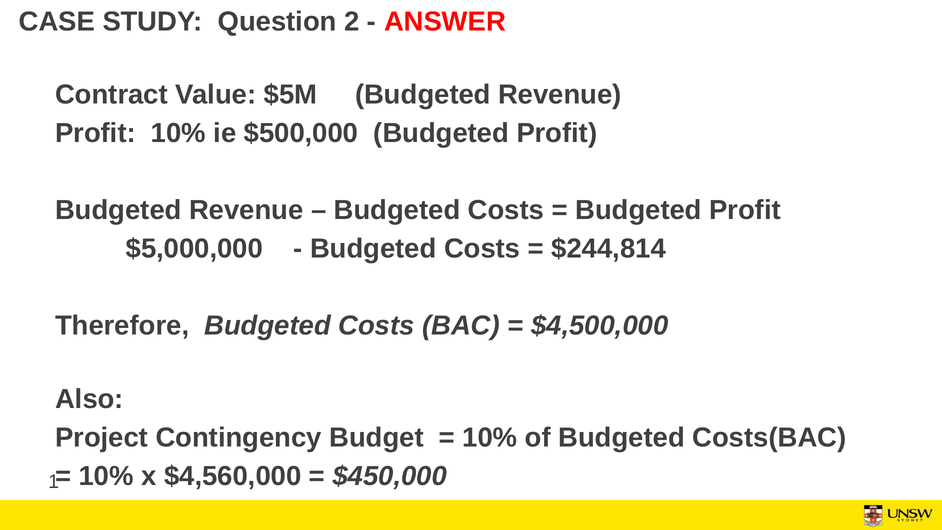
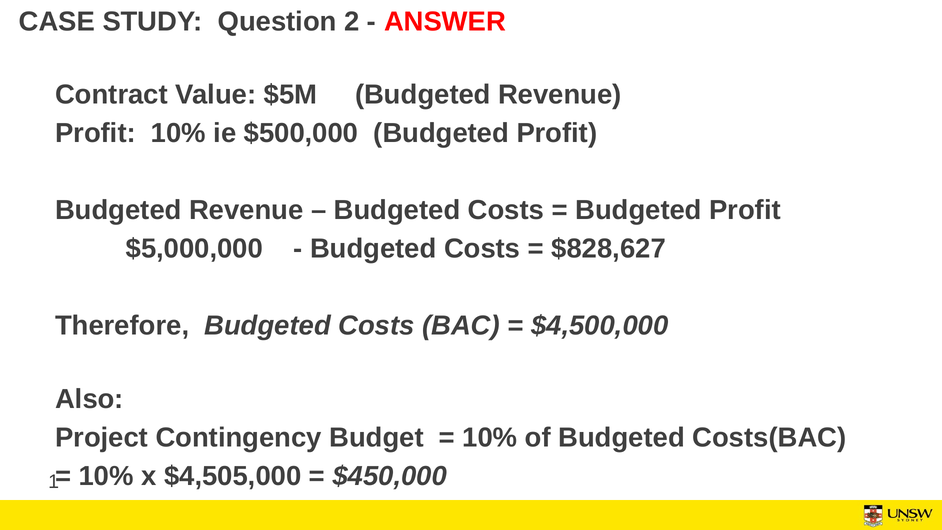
$244,814: $244,814 -> $828,627
$4,560,000: $4,560,000 -> $4,505,000
